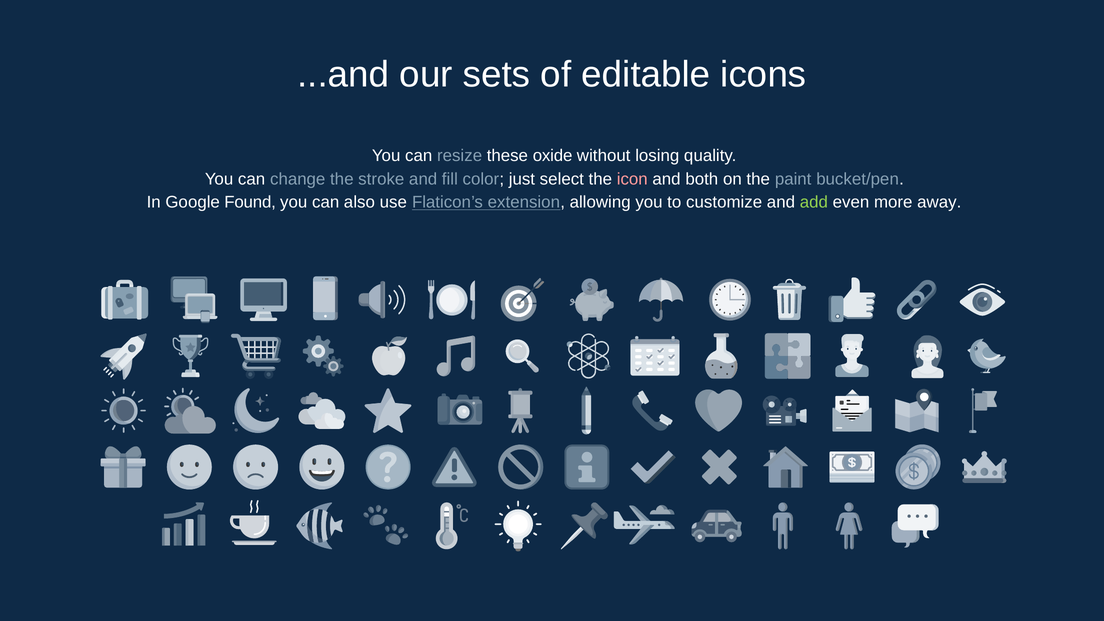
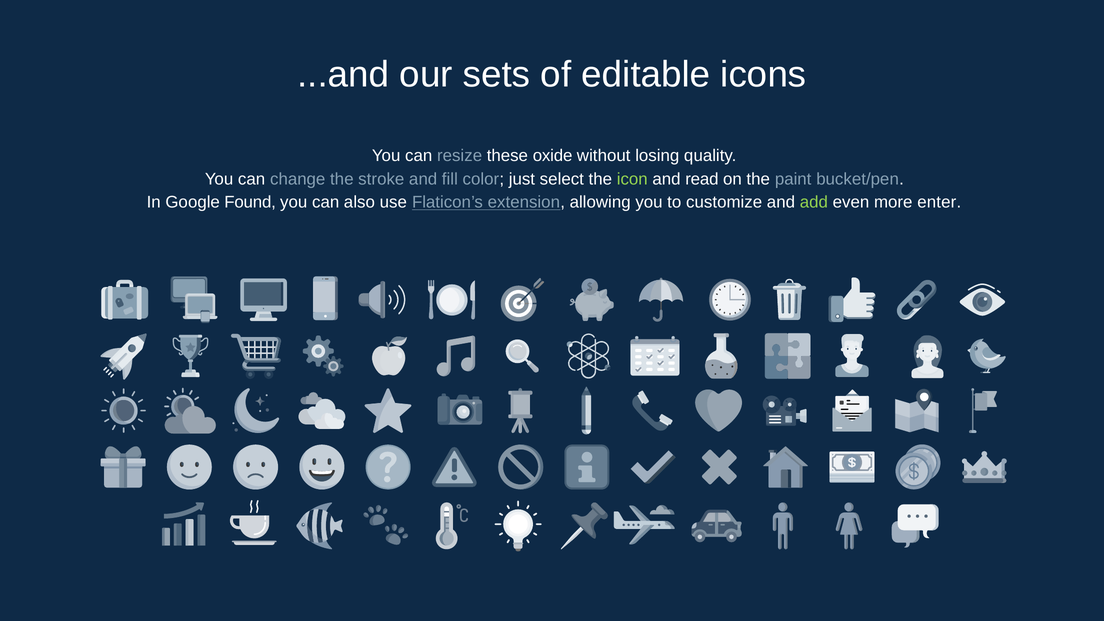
icon colour: pink -> light green
both: both -> read
away: away -> enter
